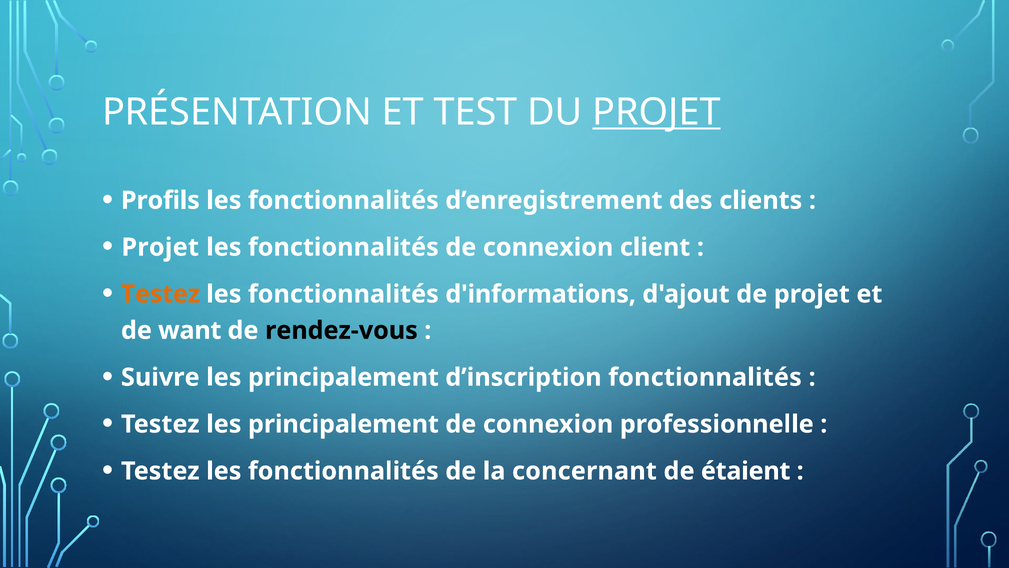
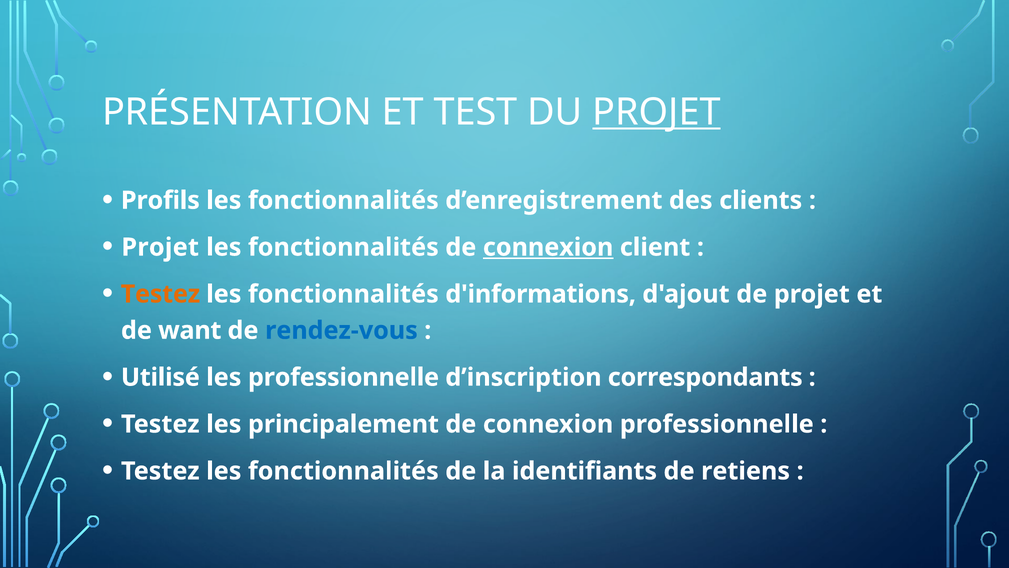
connexion at (548, 247) underline: none -> present
rendez-vous colour: black -> blue
Suivre: Suivre -> Utilisé
principalement at (343, 377): principalement -> professionnelle
d’inscription fonctionnalités: fonctionnalités -> correspondants
concernant: concernant -> identifiants
étaient: étaient -> retiens
